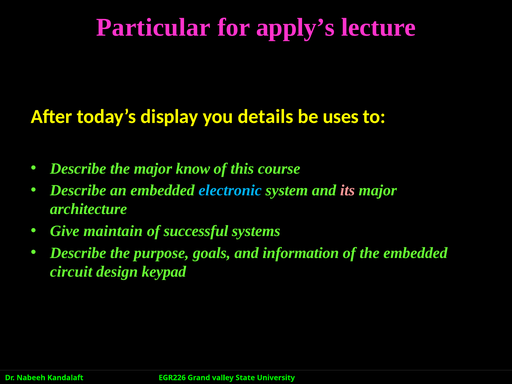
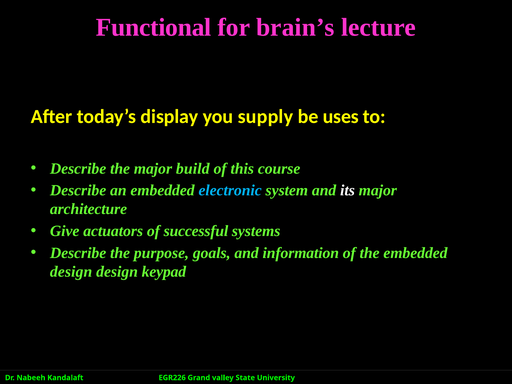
Particular: Particular -> Functional
apply’s: apply’s -> brain’s
details: details -> supply
know: know -> build
its colour: pink -> white
maintain: maintain -> actuators
circuit at (71, 272): circuit -> design
